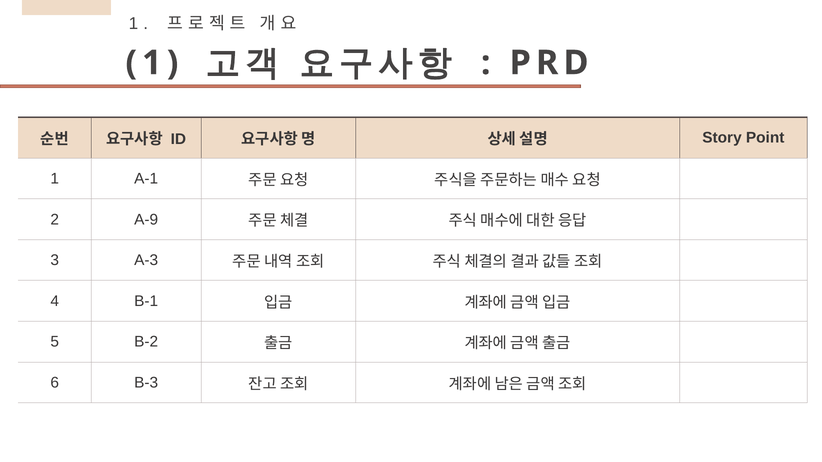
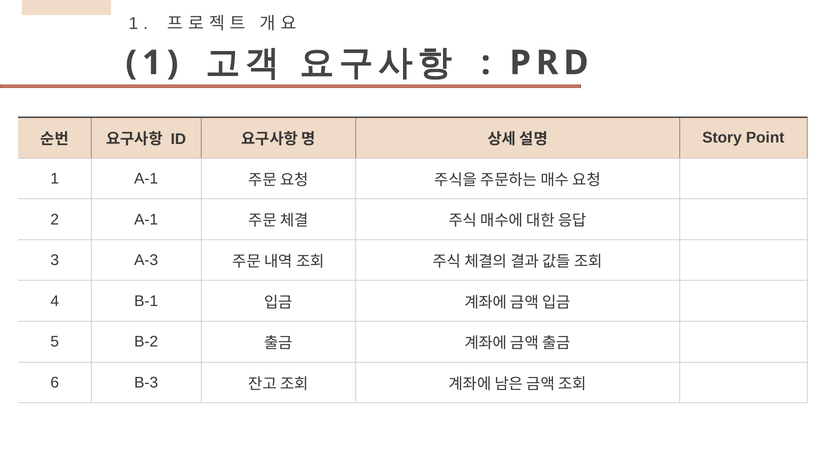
2 A-9: A-9 -> A-1
